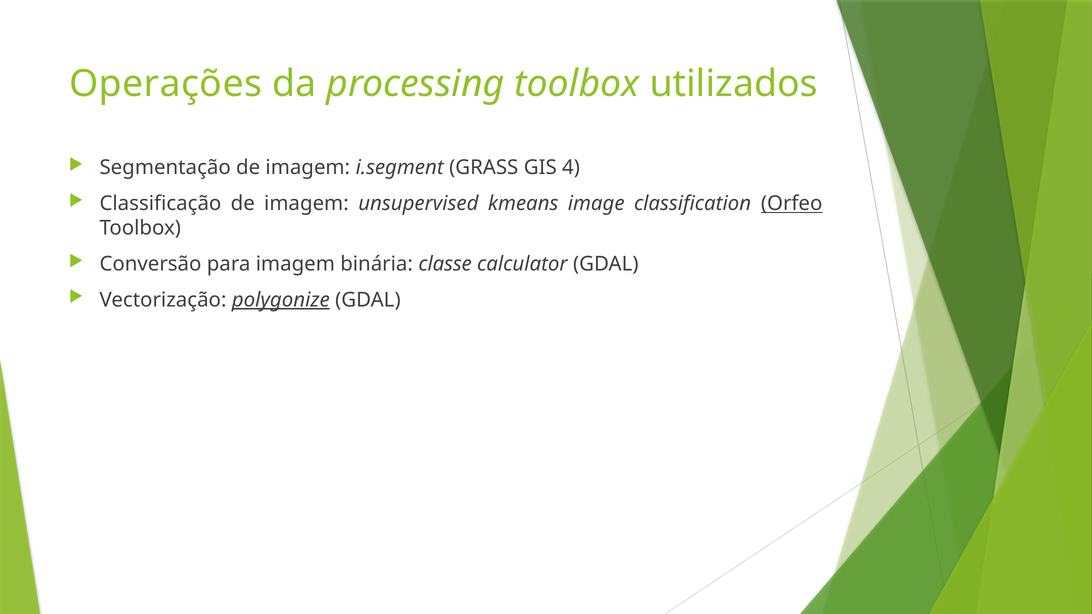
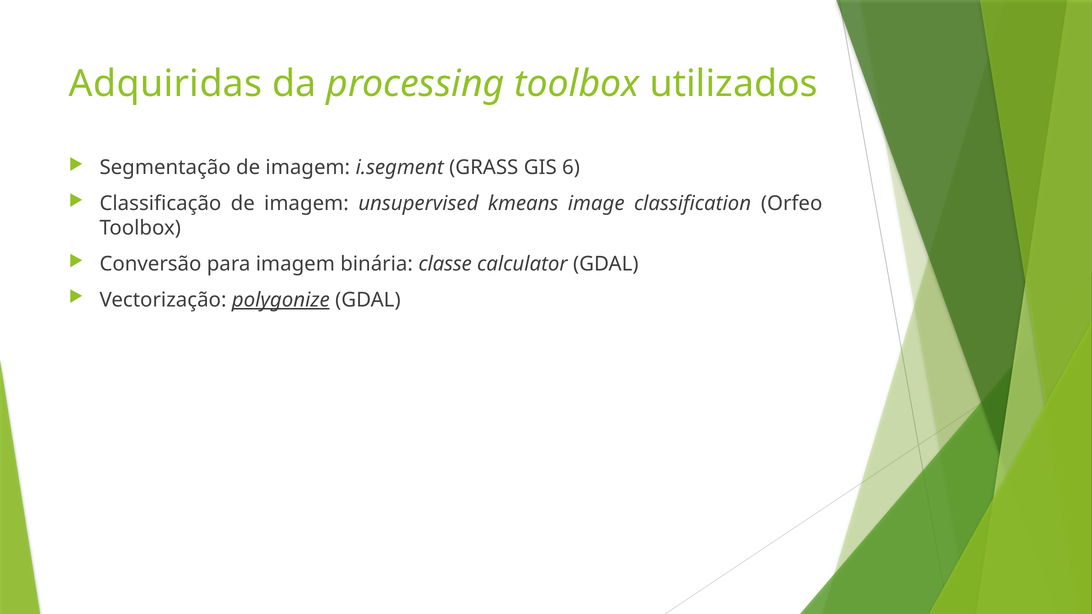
Operações: Operações -> Adquiridas
4: 4 -> 6
Orfeo underline: present -> none
